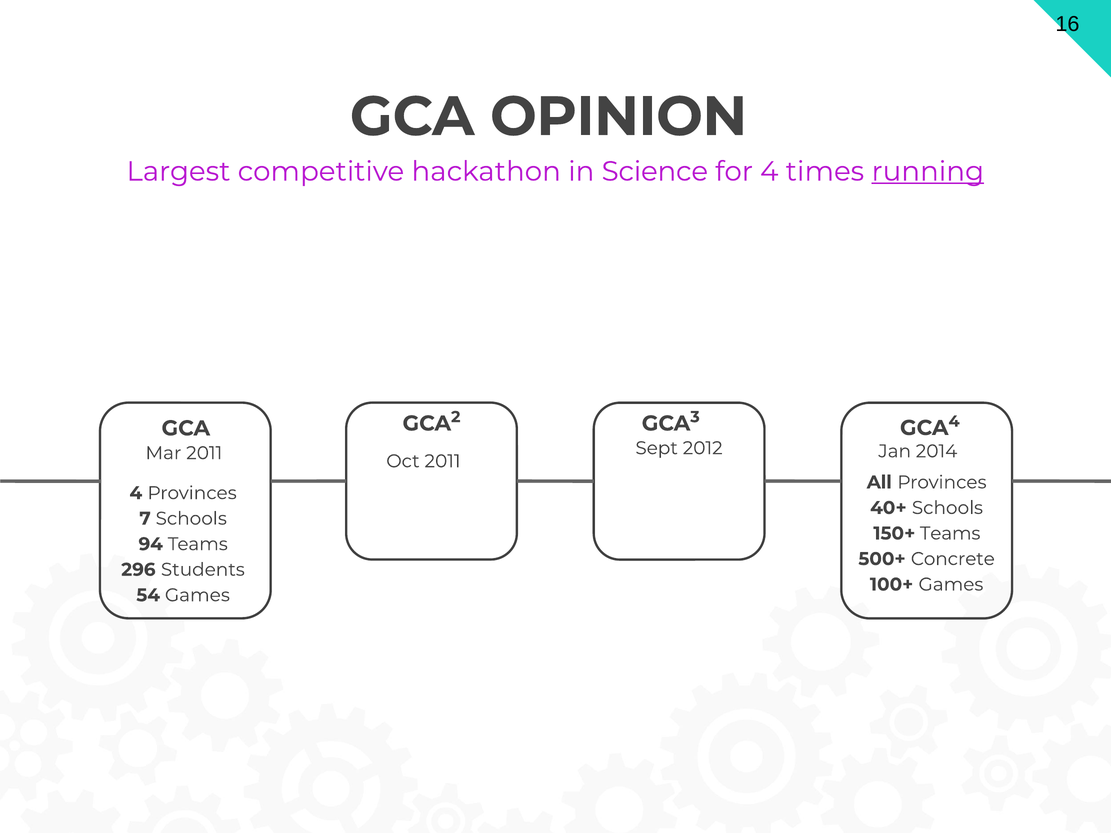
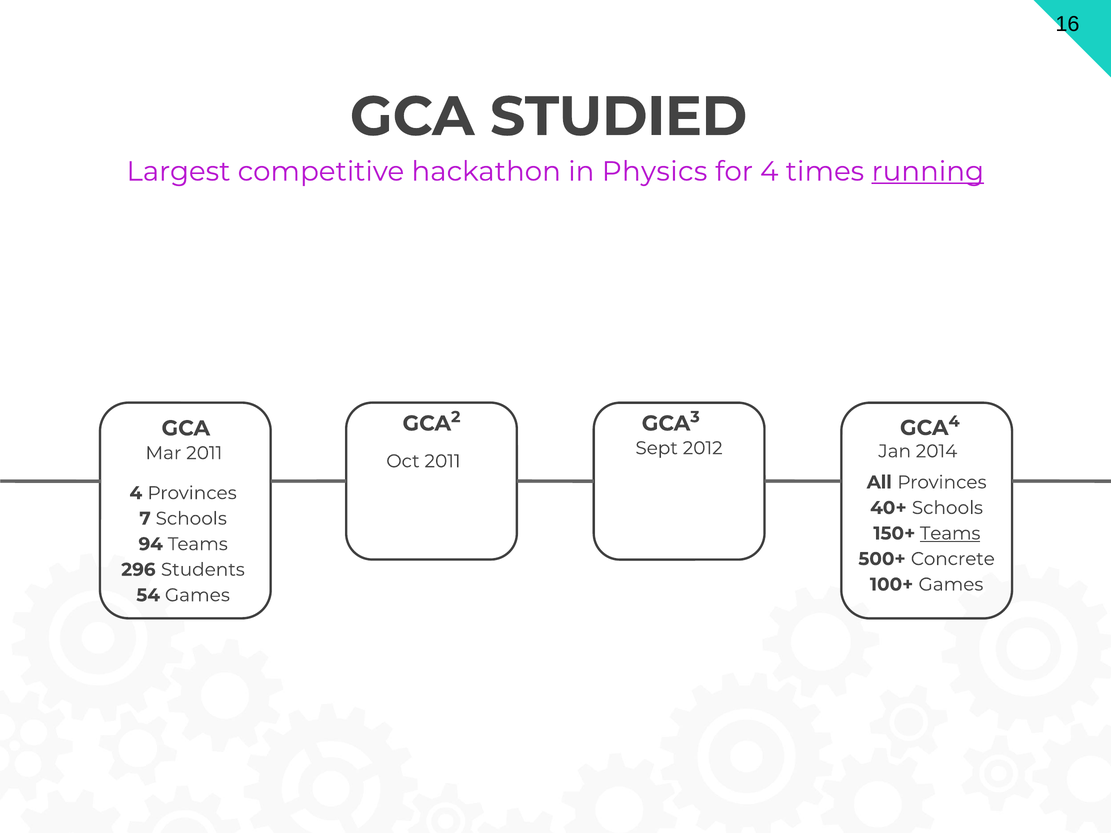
OPINION: OPINION -> STUDIED
Science: Science -> Physics
Teams at (950, 534) underline: none -> present
